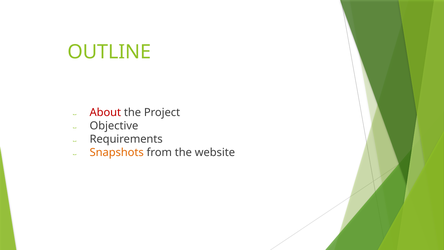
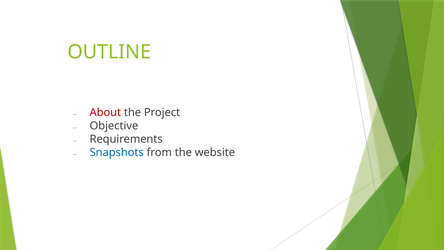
Snapshots colour: orange -> blue
